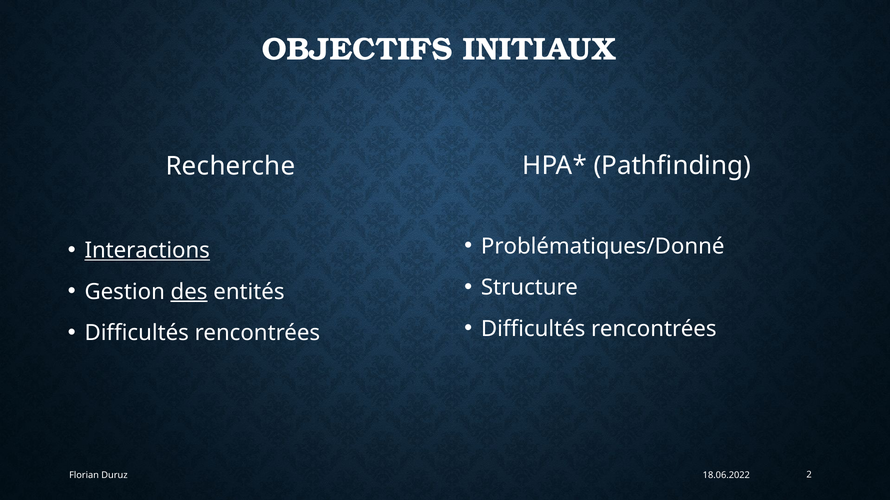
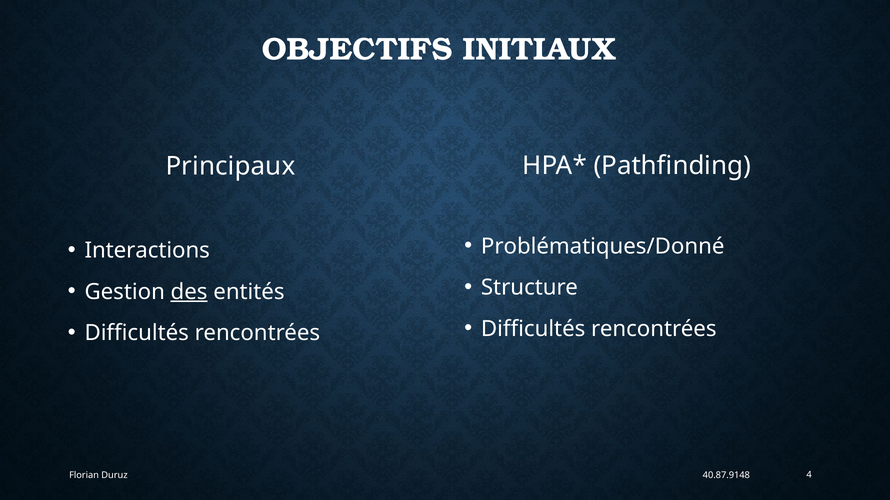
Recherche: Recherche -> Principaux
Interactions underline: present -> none
18.06.2022: 18.06.2022 -> 40.87.9148
2: 2 -> 4
